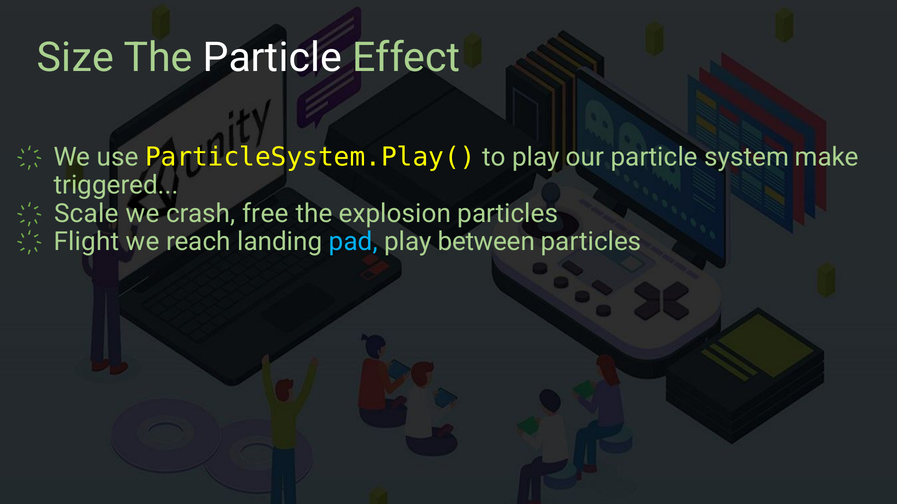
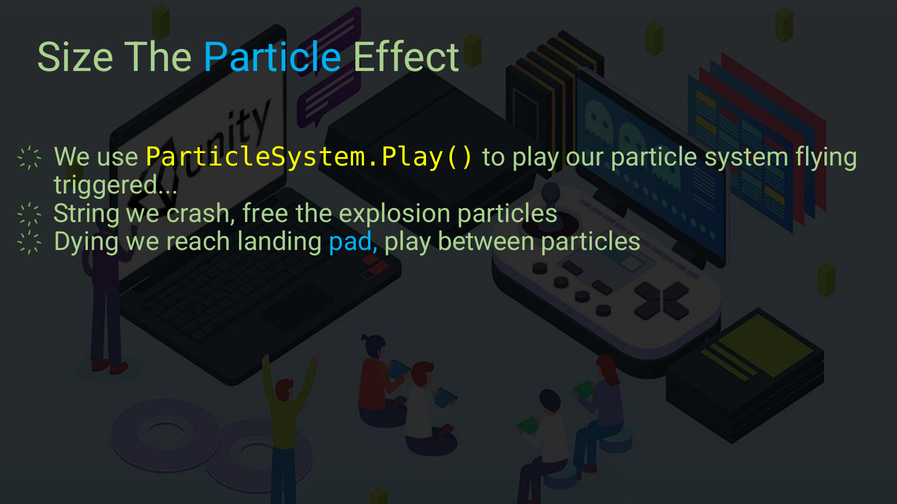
Particle at (272, 58) colour: white -> light blue
make: make -> flying
Scale: Scale -> String
Flight: Flight -> Dying
